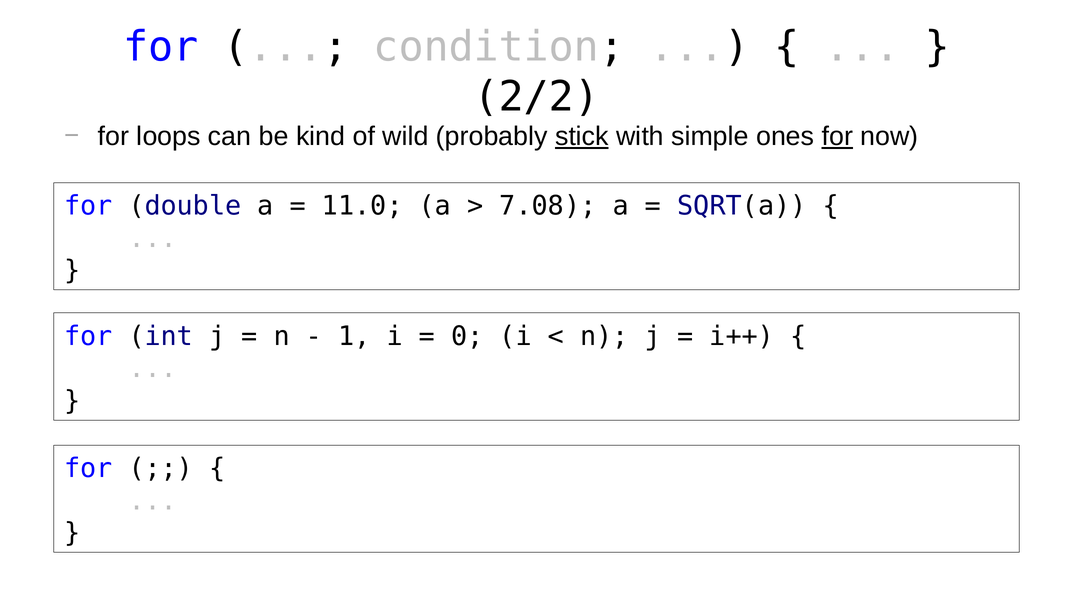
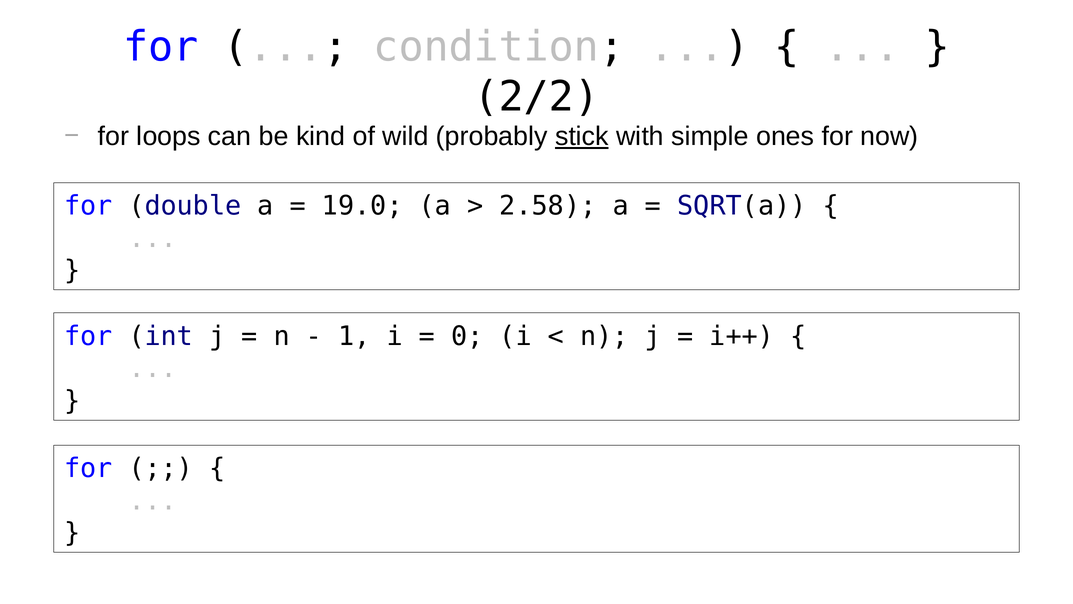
for at (837, 136) underline: present -> none
11.0: 11.0 -> 19.0
7.08: 7.08 -> 2.58
